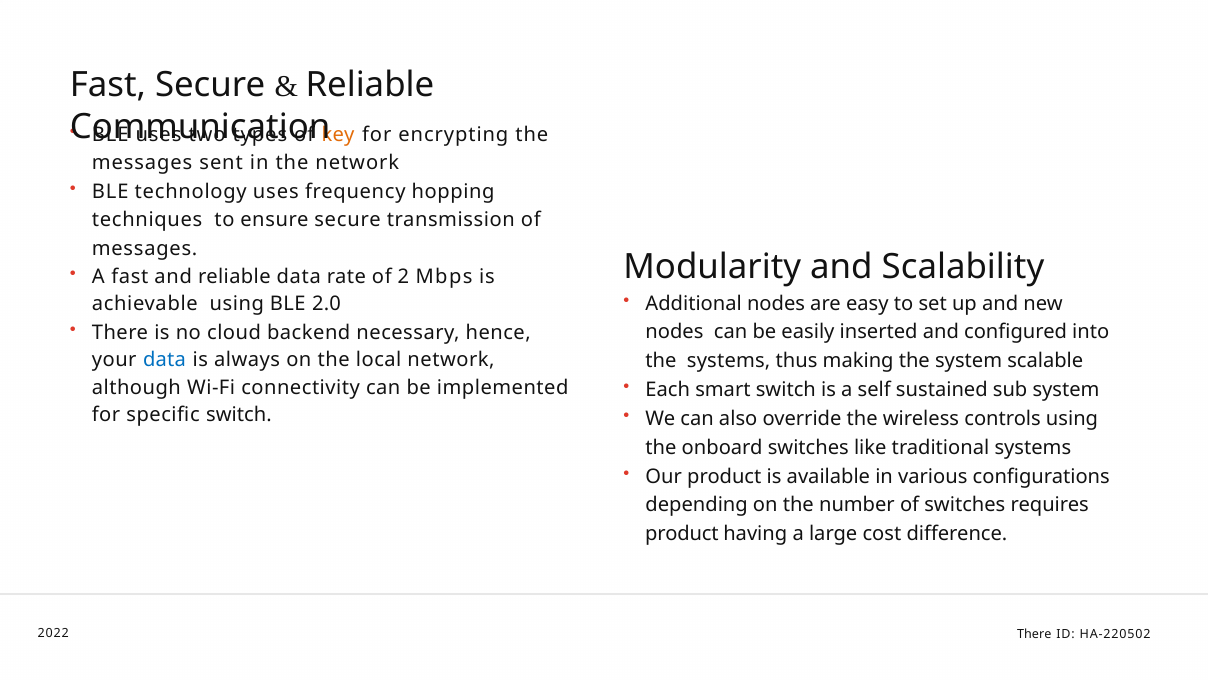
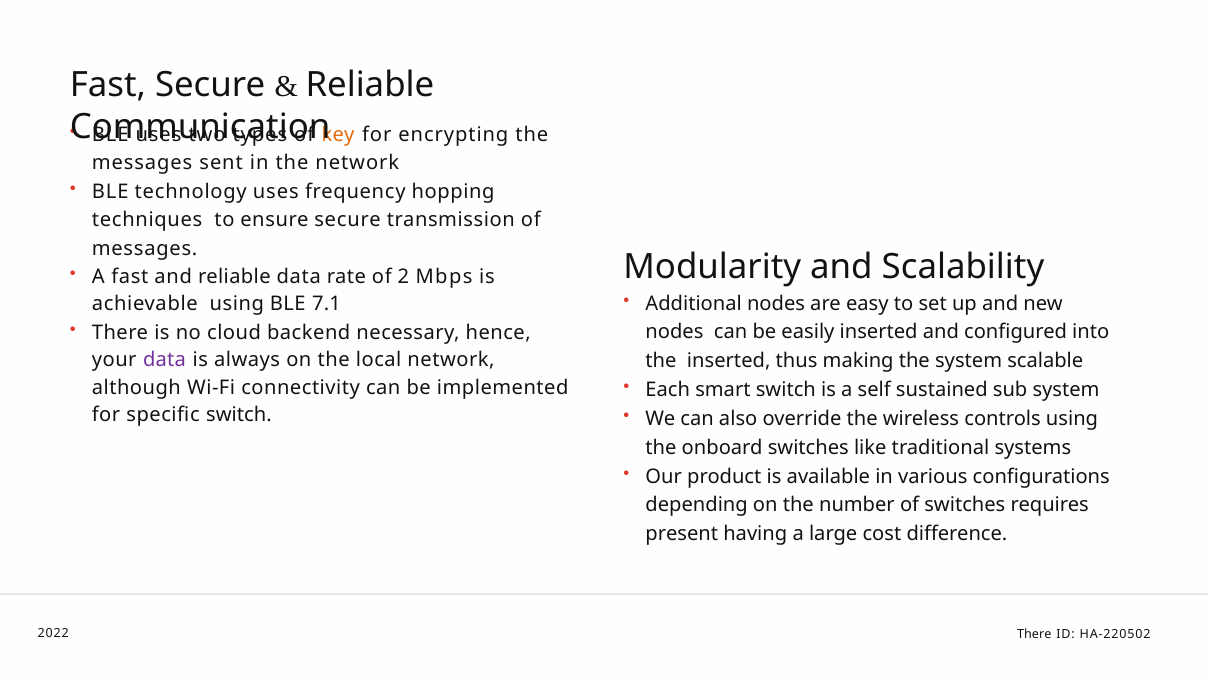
2.0: 2.0 -> 7.1
data at (164, 360) colour: blue -> purple
the systems: systems -> inserted
product at (682, 533): product -> present
